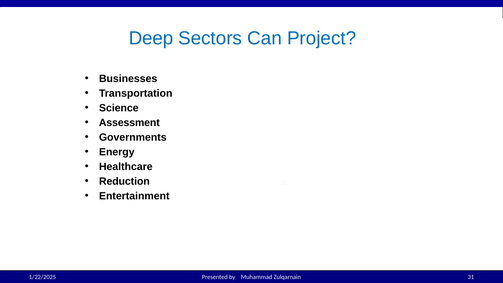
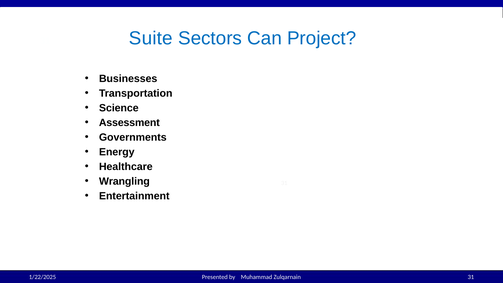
Deep: Deep -> Suite
Reduction: Reduction -> Wrangling
